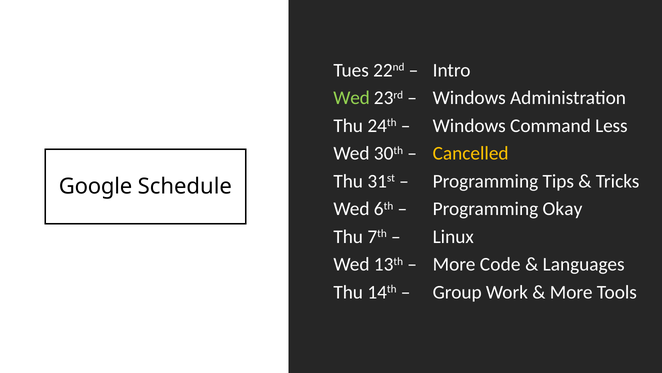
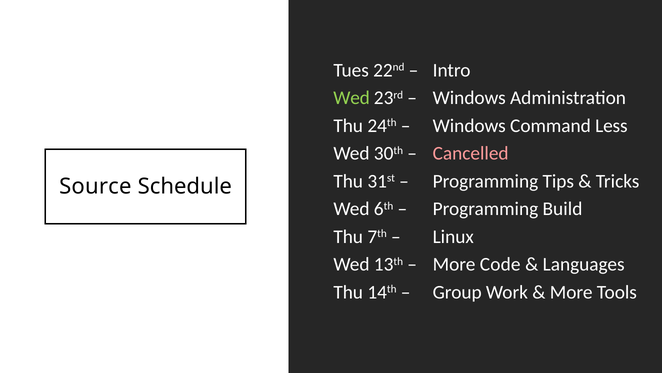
Cancelled colour: yellow -> pink
Google: Google -> Source
Okay: Okay -> Build
